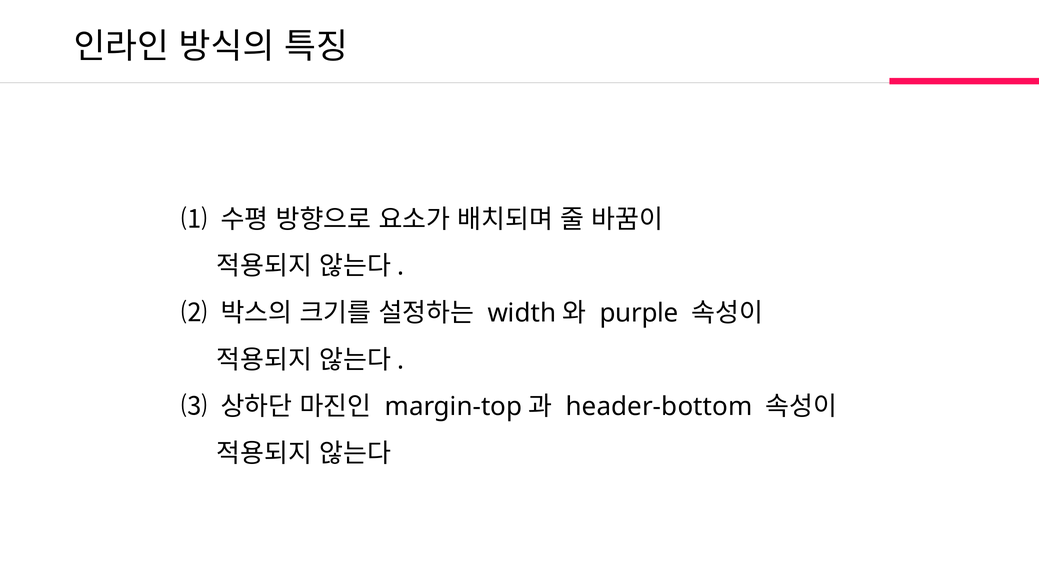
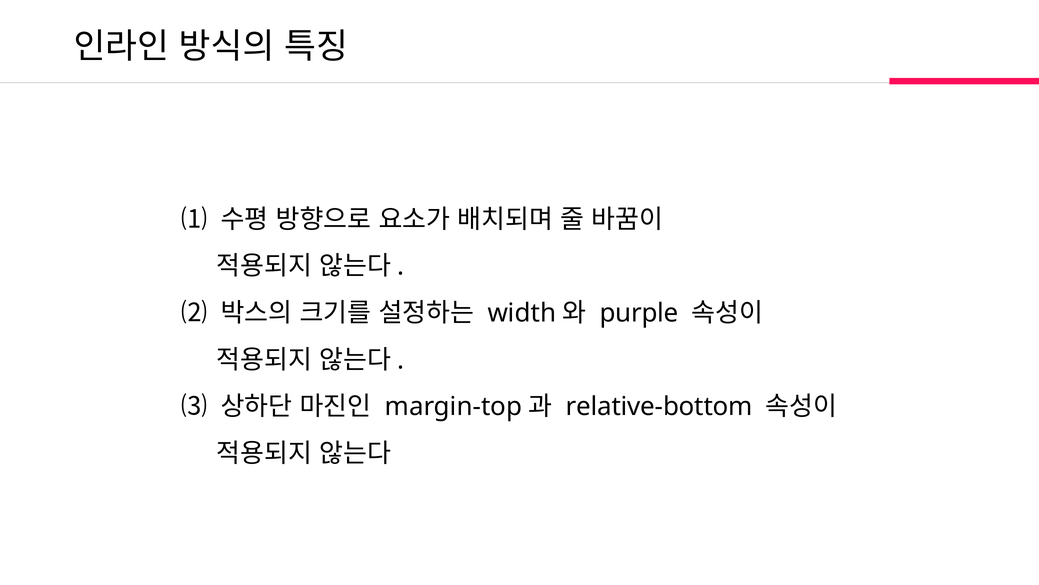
header-bottom: header-bottom -> relative-bottom
